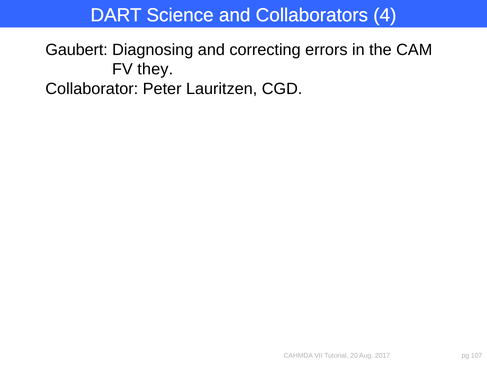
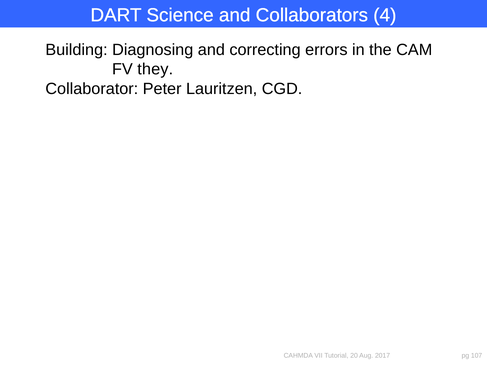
Gaubert: Gaubert -> Building
